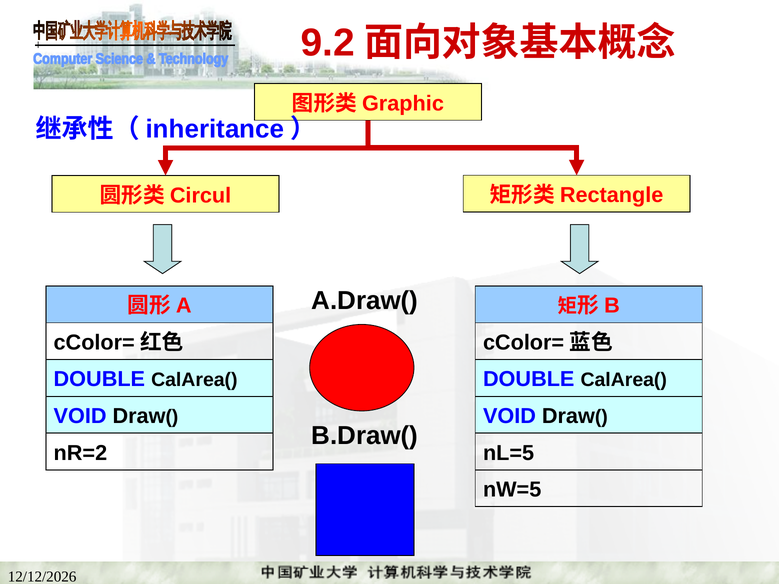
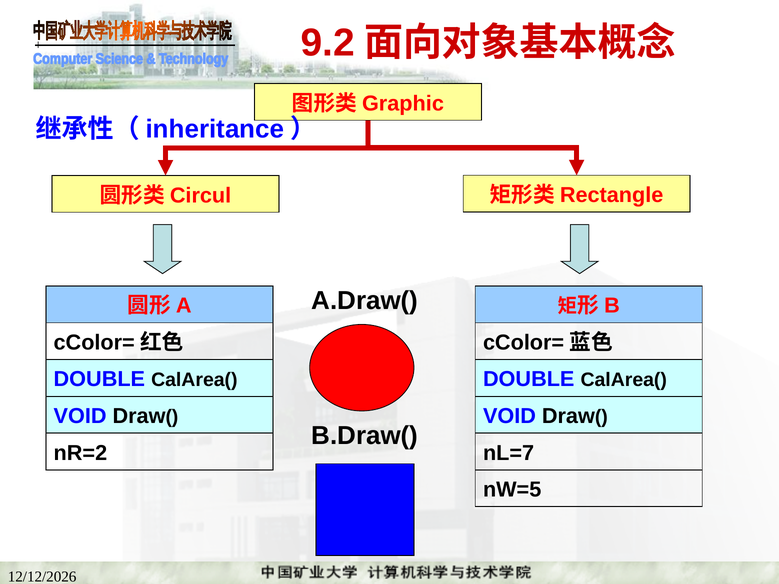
nL=5: nL=5 -> nL=7
